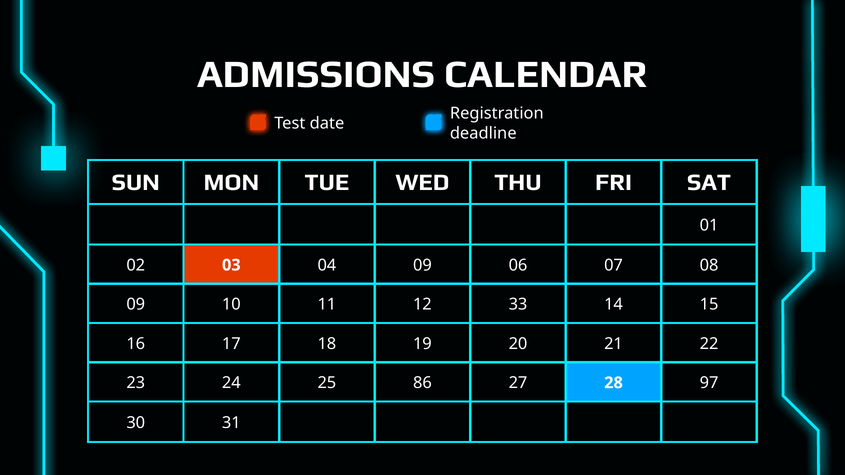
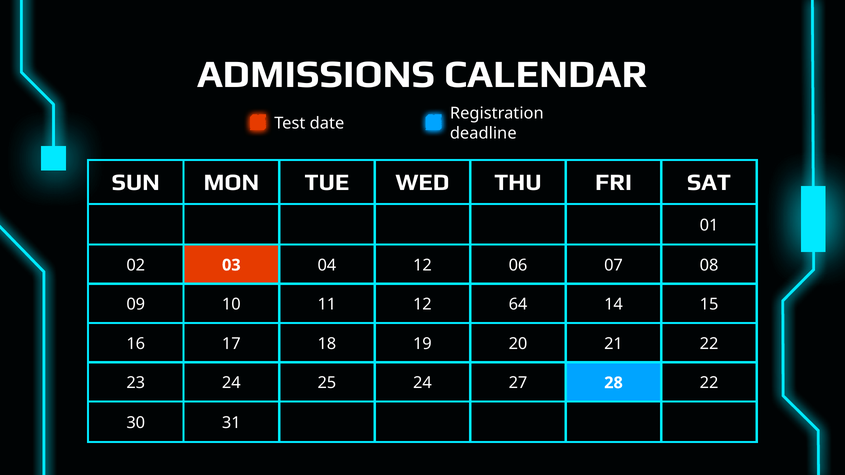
04 09: 09 -> 12
33: 33 -> 64
25 86: 86 -> 24
28 97: 97 -> 22
